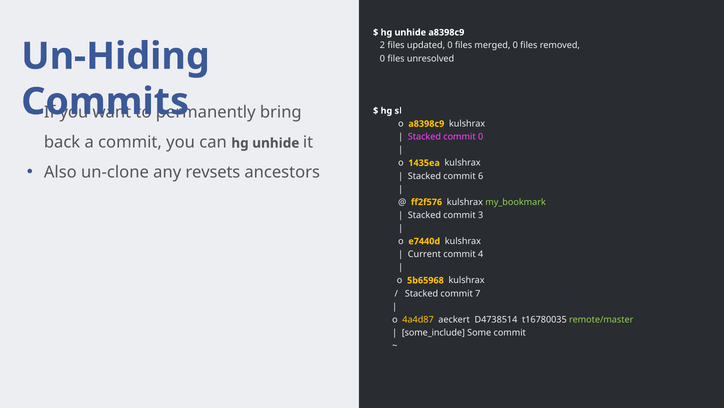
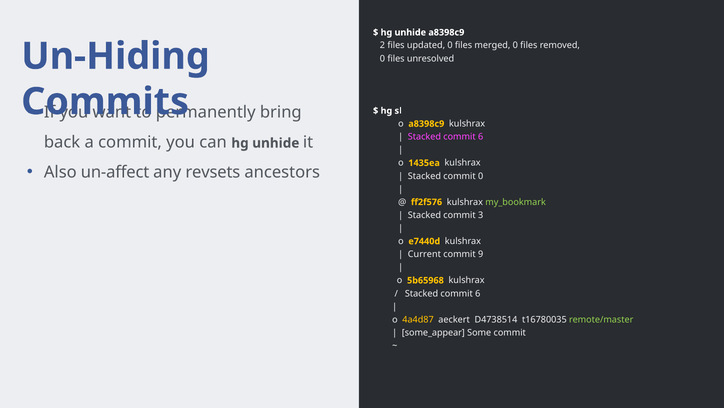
0 at (481, 137): 0 -> 6
un-clone: un-clone -> un-affect
commit 6: 6 -> 0
4: 4 -> 9
7 at (478, 293): 7 -> 6
some_include: some_include -> some_appear
